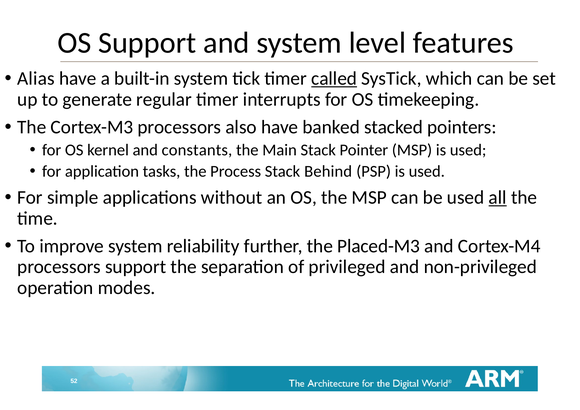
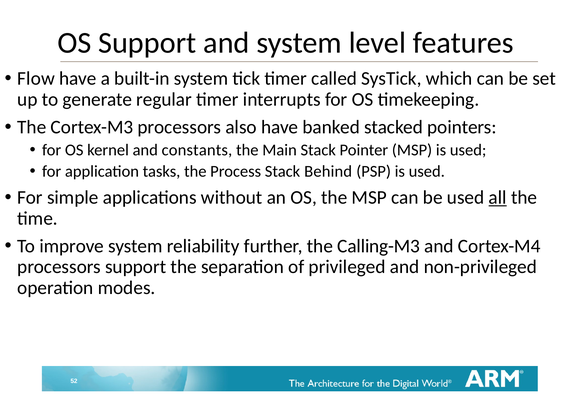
Alias: Alias -> Flow
called underline: present -> none
Placed-M3: Placed-M3 -> Calling-M3
